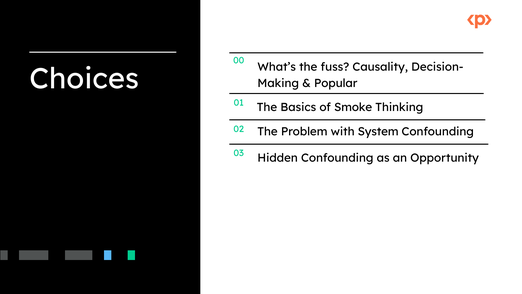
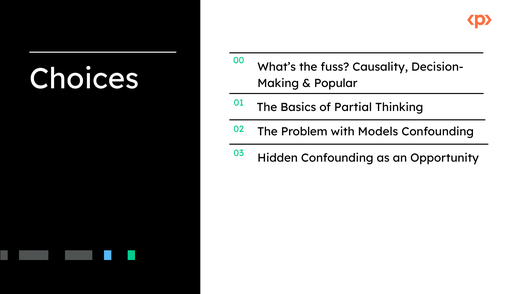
Smoke: Smoke -> Partial
System: System -> Models
